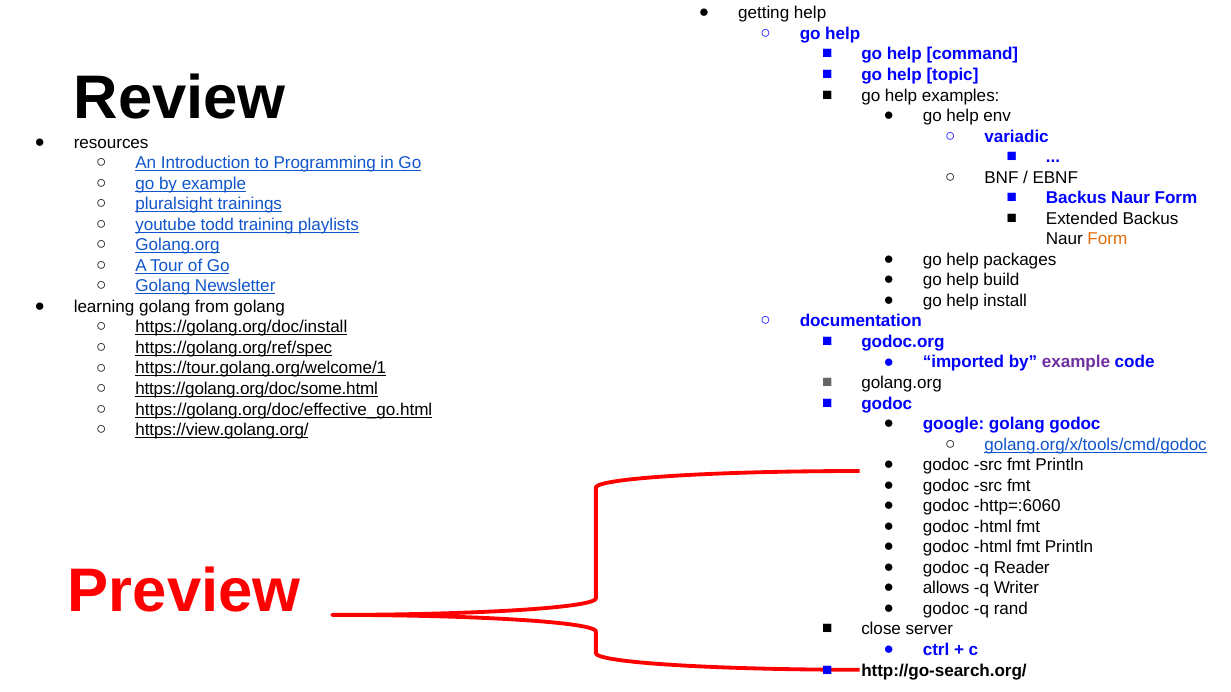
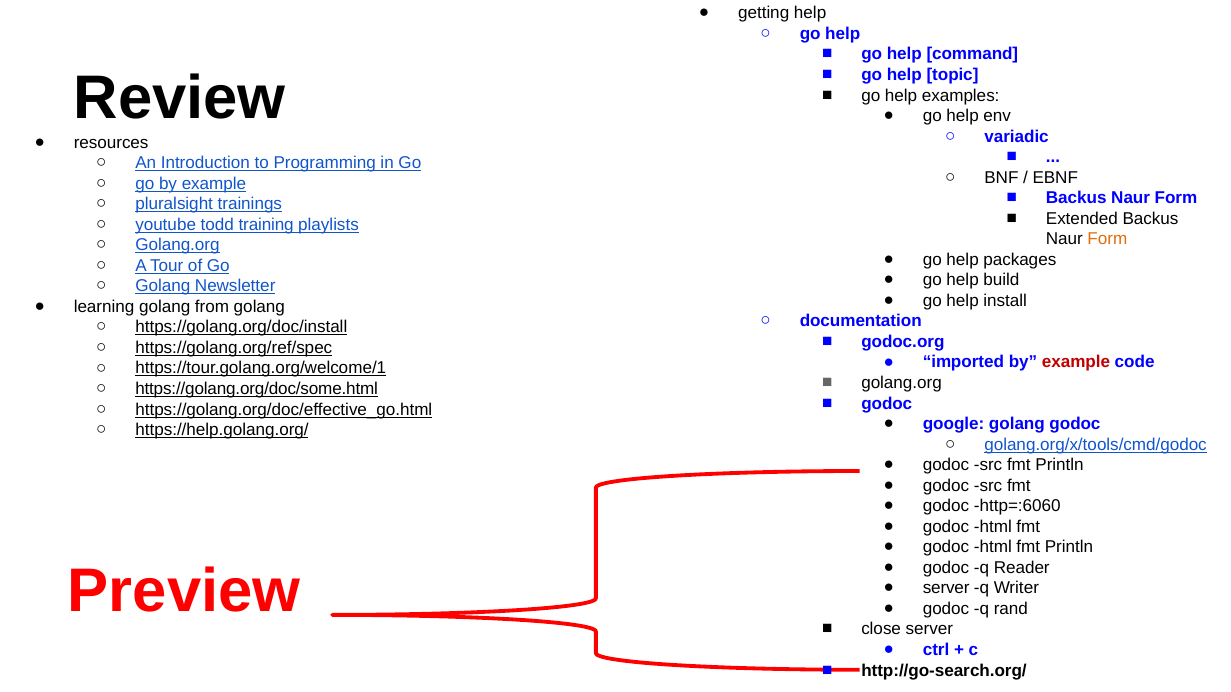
example at (1076, 363) colour: purple -> red
https://view.golang.org/: https://view.golang.org/ -> https://help.golang.org/
allows at (946, 589): allows -> server
